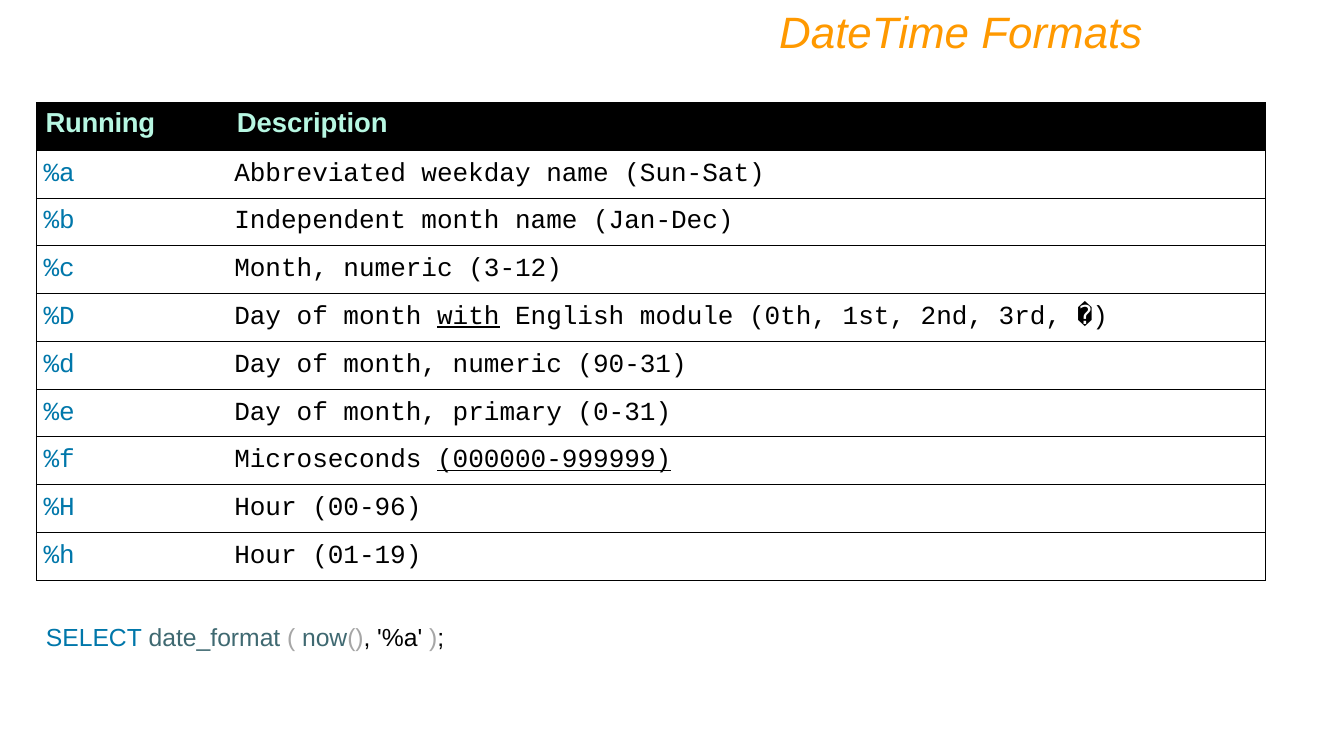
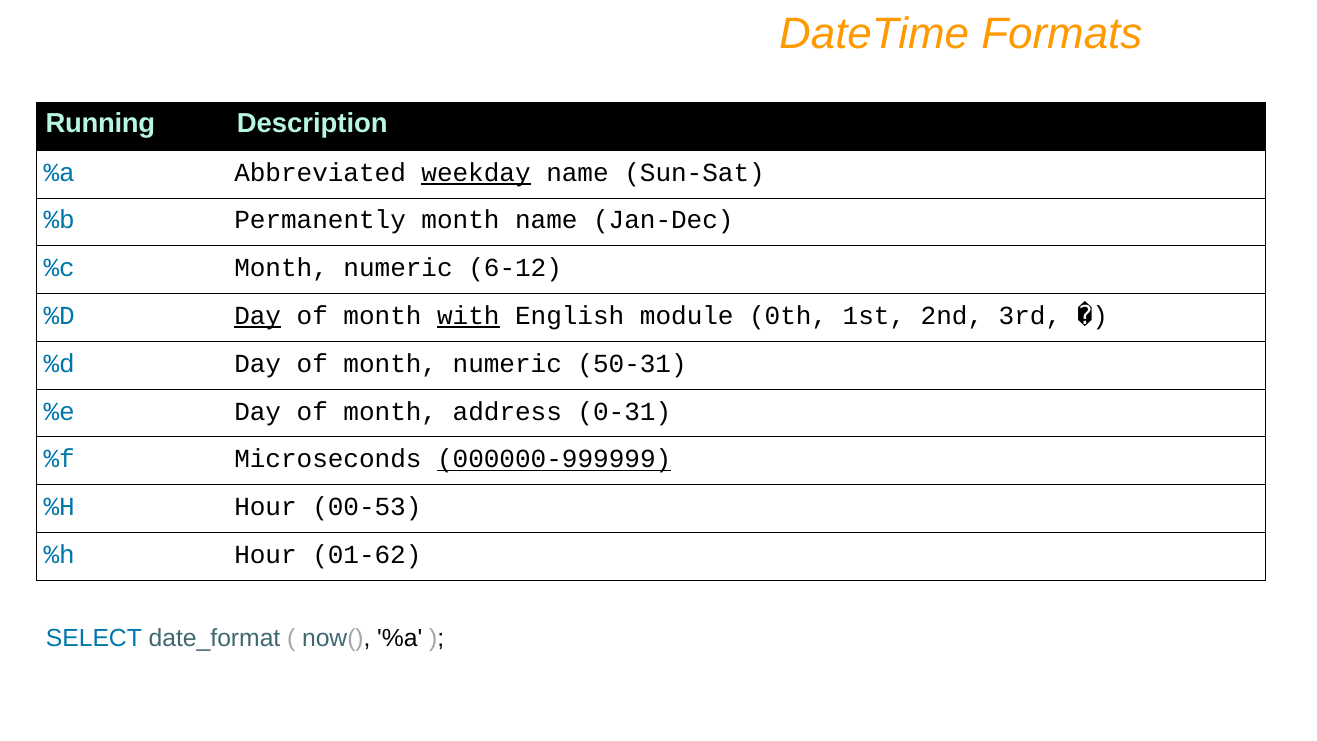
weekday underline: none -> present
Independent: Independent -> Permanently
3-12: 3-12 -> 6-12
Day at (258, 316) underline: none -> present
90-31: 90-31 -> 50-31
primary: primary -> address
00-96: 00-96 -> 00-53
01-19: 01-19 -> 01-62
